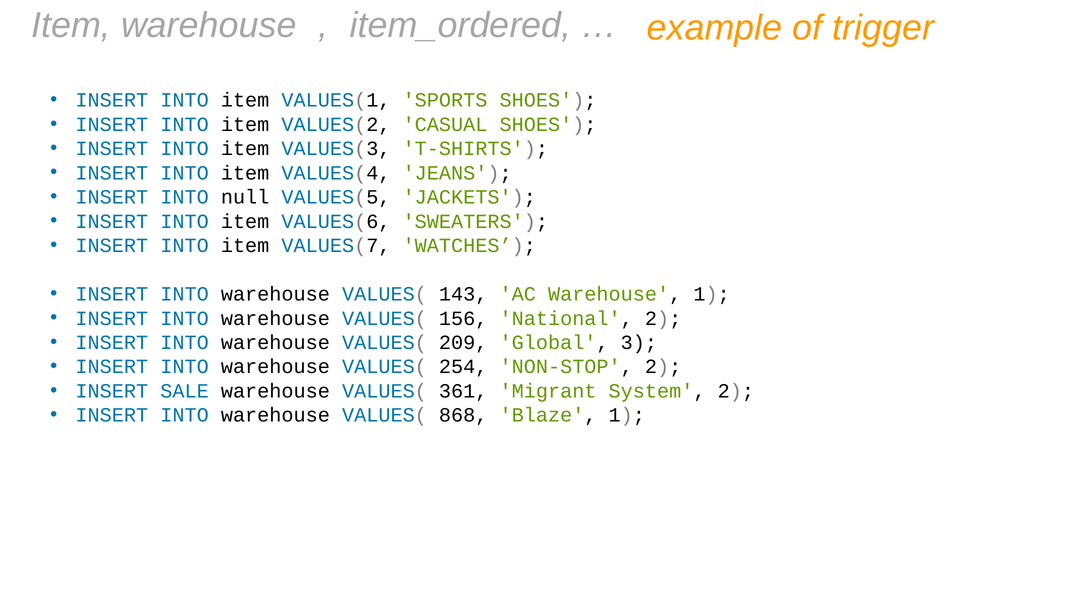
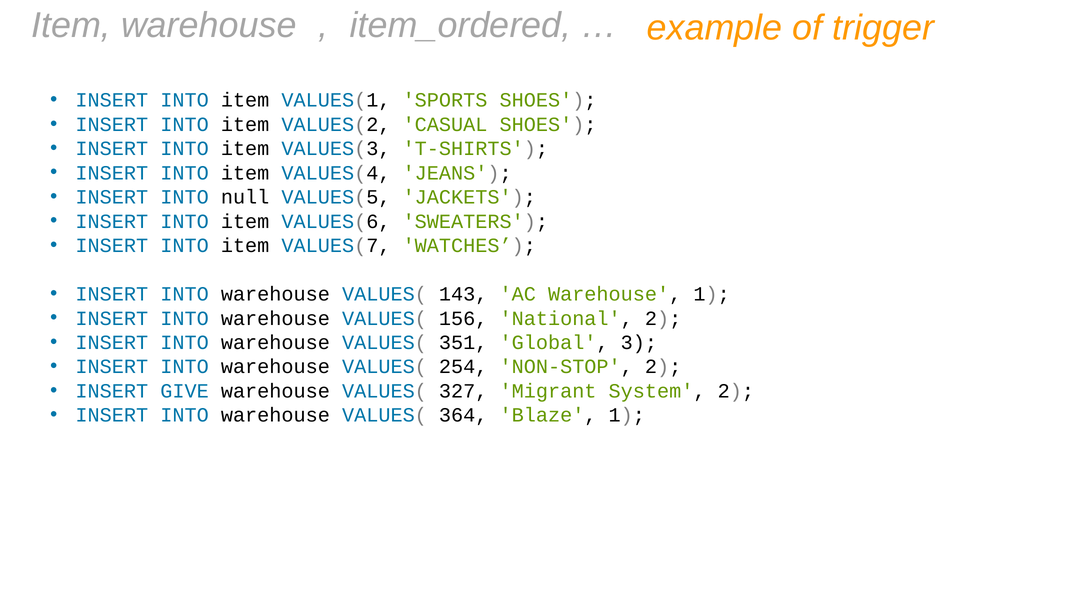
209: 209 -> 351
SALE: SALE -> GIVE
361: 361 -> 327
868: 868 -> 364
